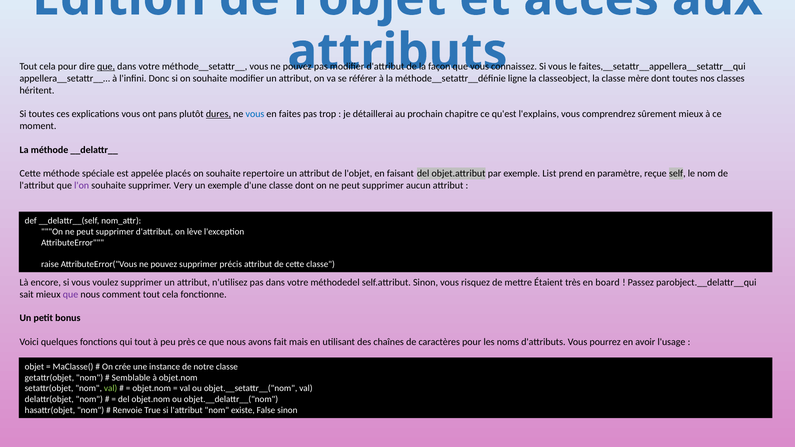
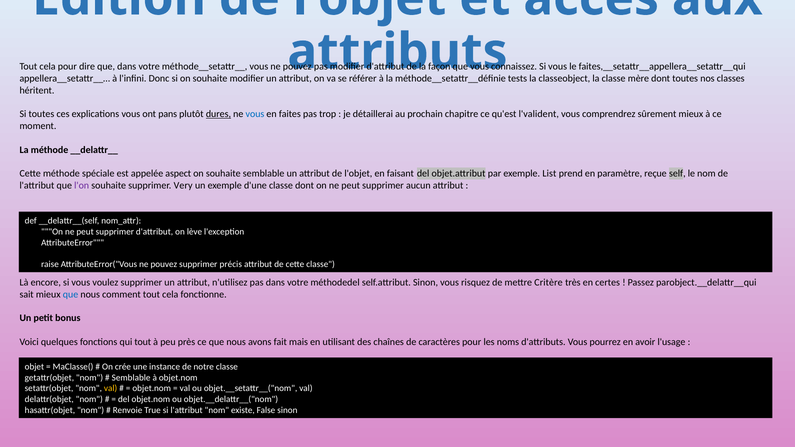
que at (106, 66) underline: present -> none
ligne: ligne -> tests
l'explains: l'explains -> l'valident
placés: placés -> aspect
souhaite repertoire: repertoire -> semblable
Étaient: Étaient -> Critère
board: board -> certes
que at (71, 294) colour: purple -> blue
val at (111, 389) colour: light green -> yellow
